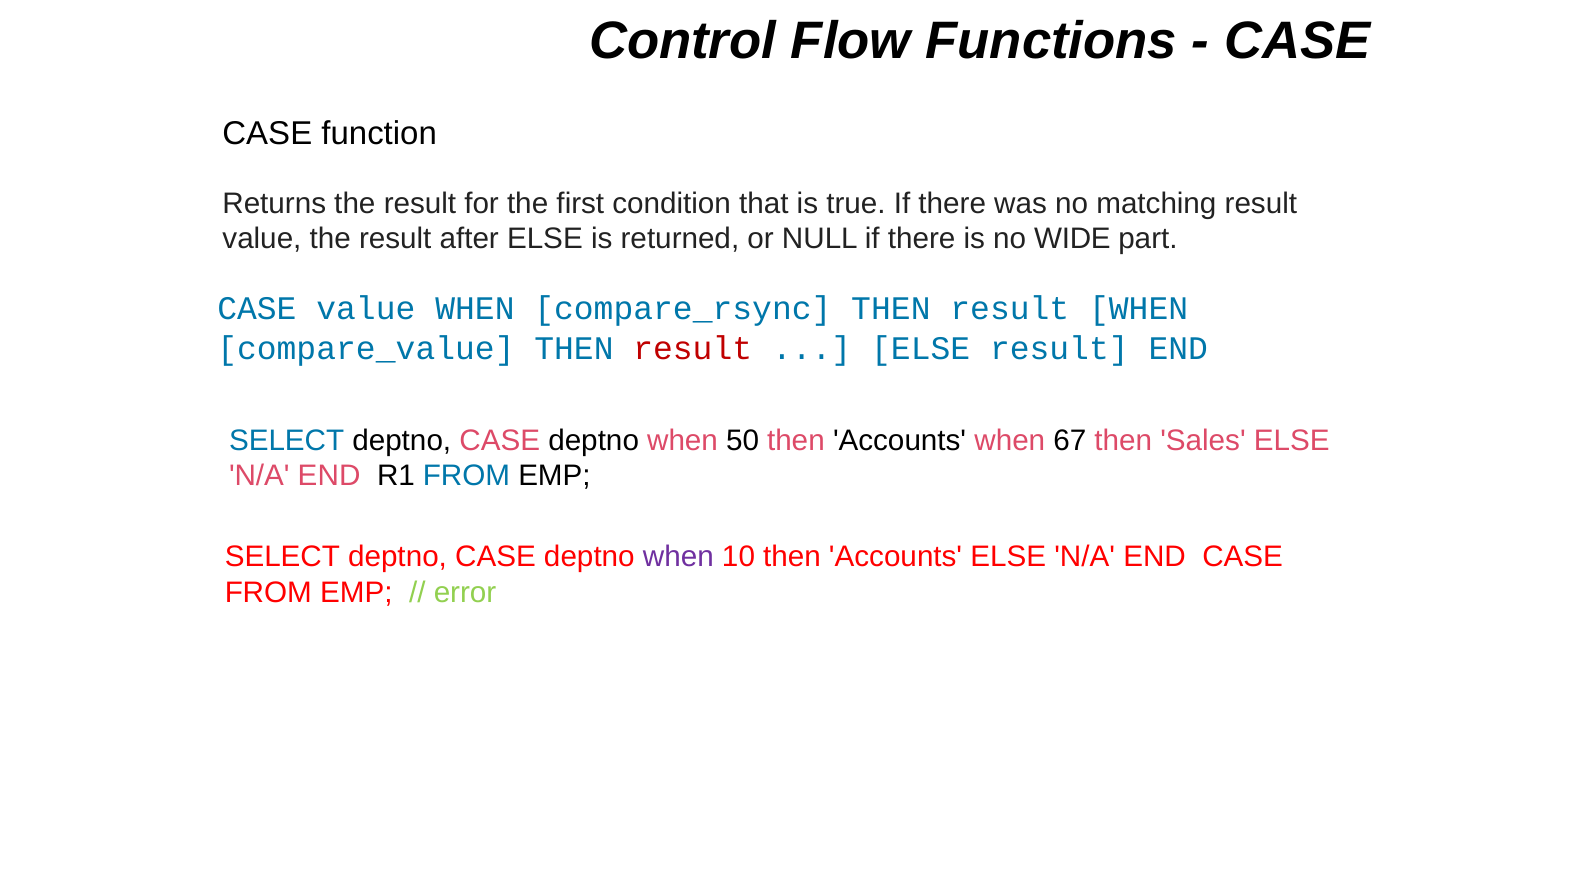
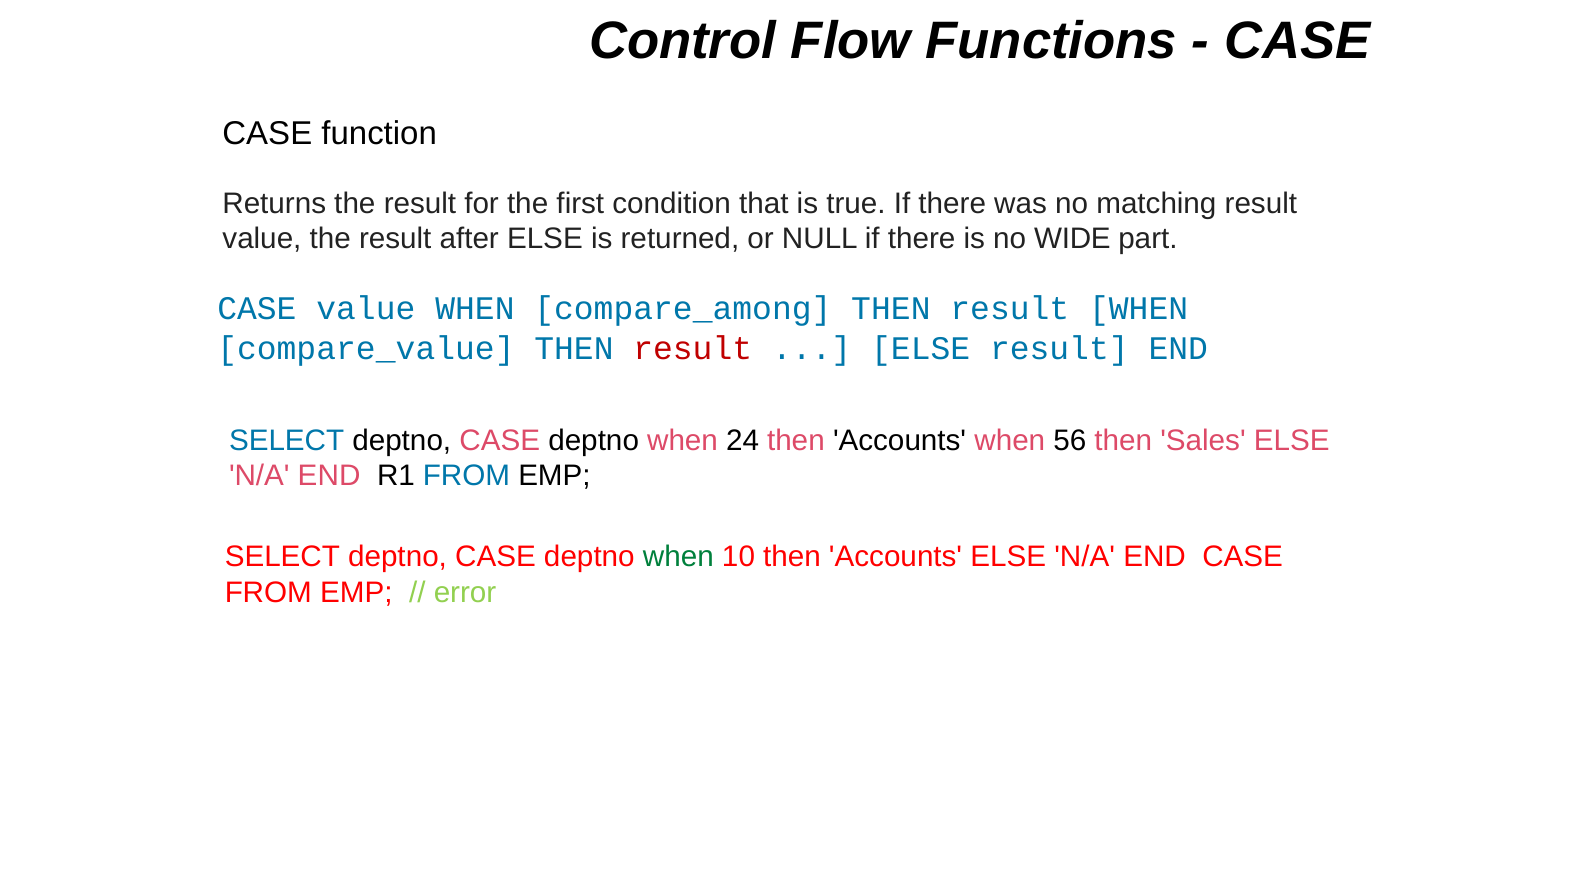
compare_rsync: compare_rsync -> compare_among
50: 50 -> 24
67: 67 -> 56
when at (678, 557) colour: purple -> green
